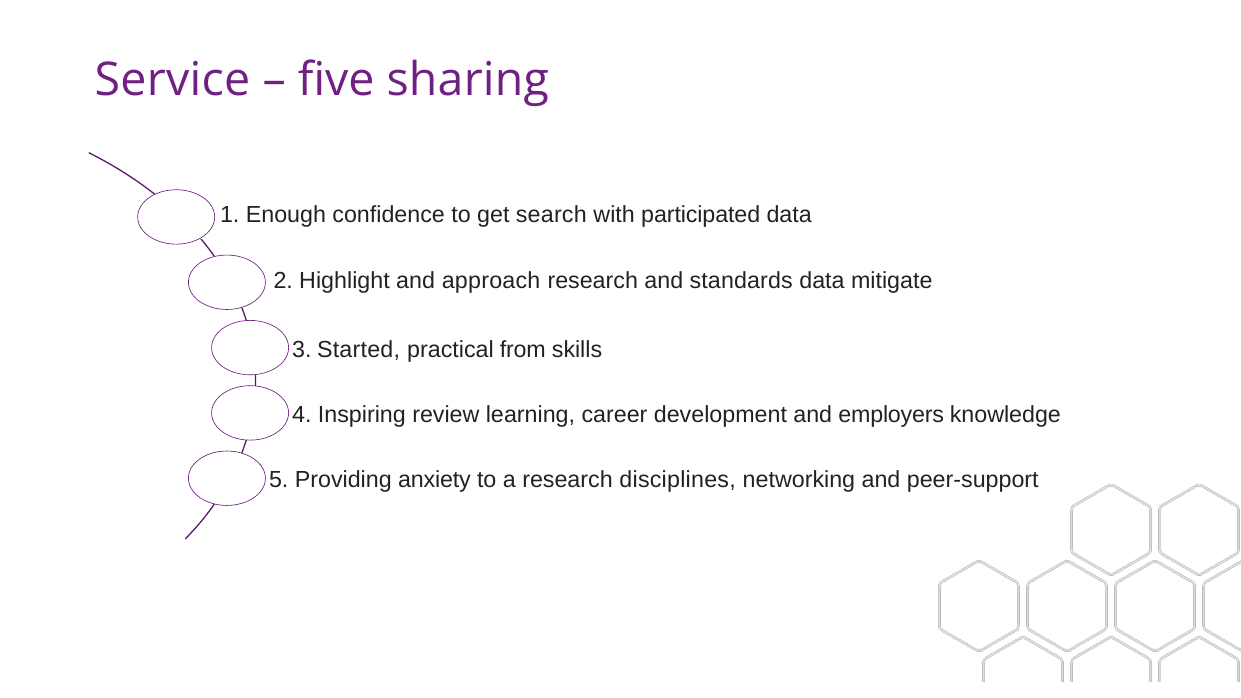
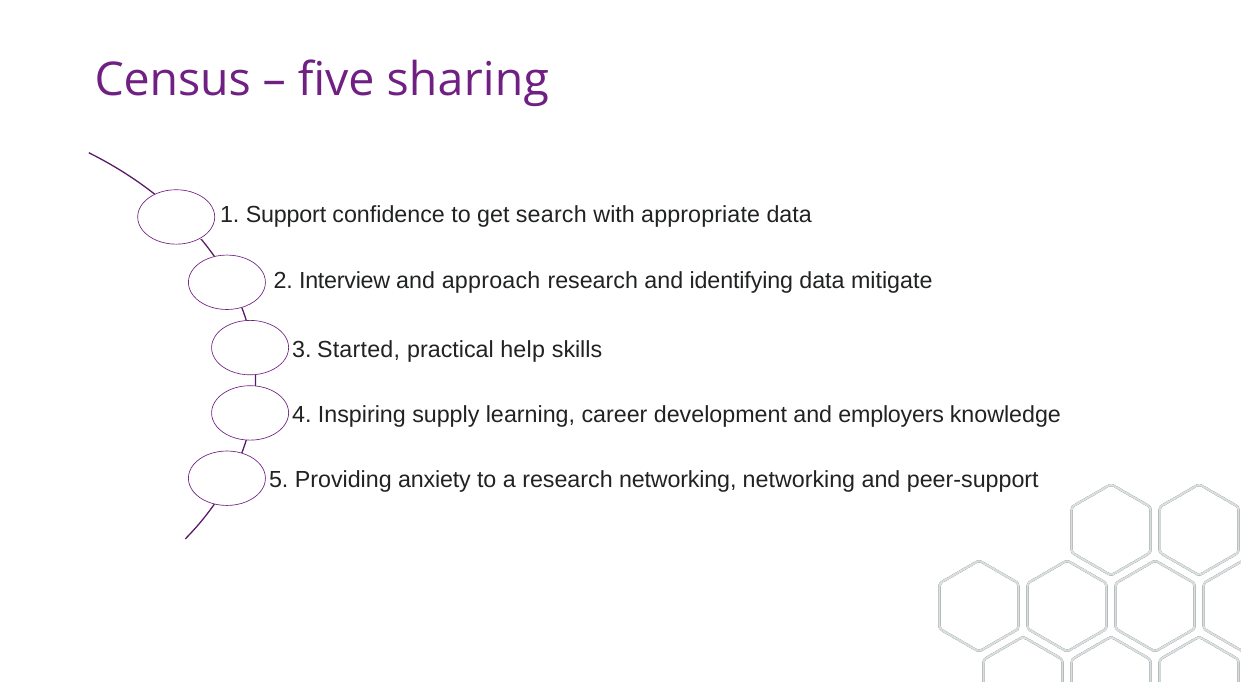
Service: Service -> Census
Enough: Enough -> Support
participated: participated -> appropriate
Highlight: Highlight -> Interview
standards: standards -> identifying
from: from -> help
review: review -> supply
research disciplines: disciplines -> networking
